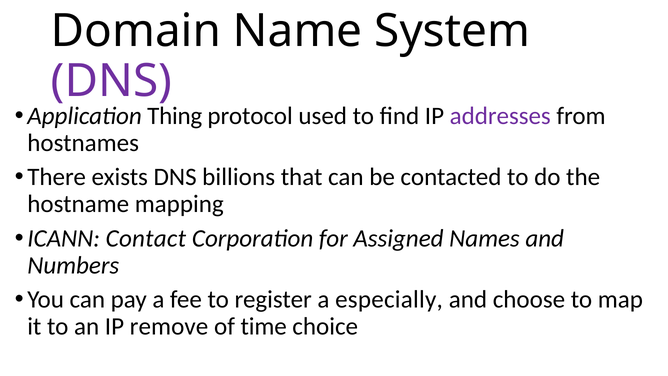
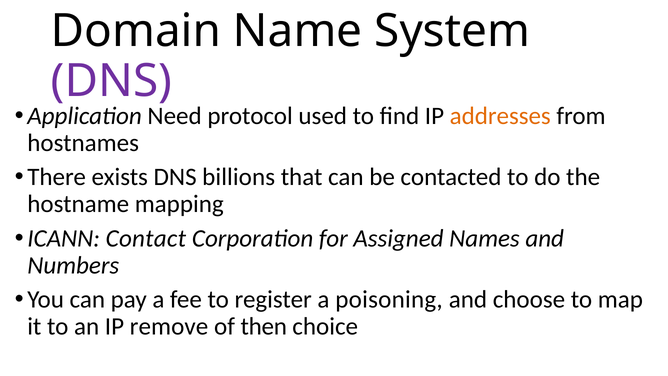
Thing: Thing -> Need
addresses colour: purple -> orange
especially: especially -> poisoning
time: time -> then
